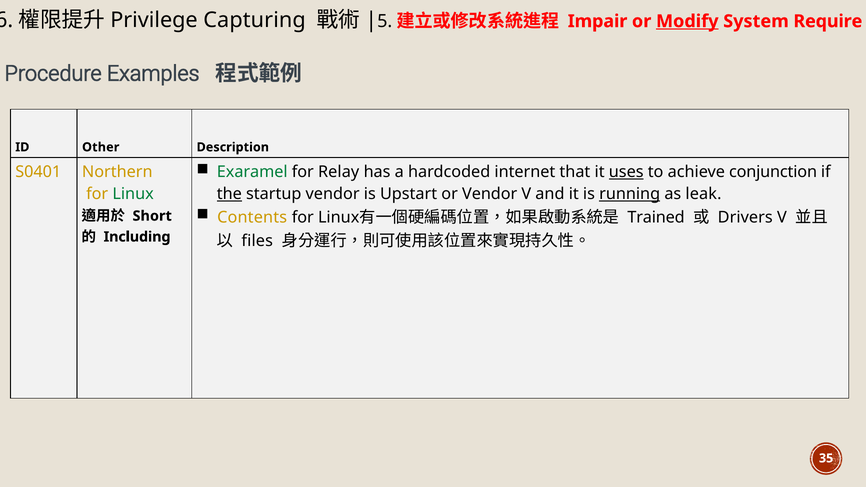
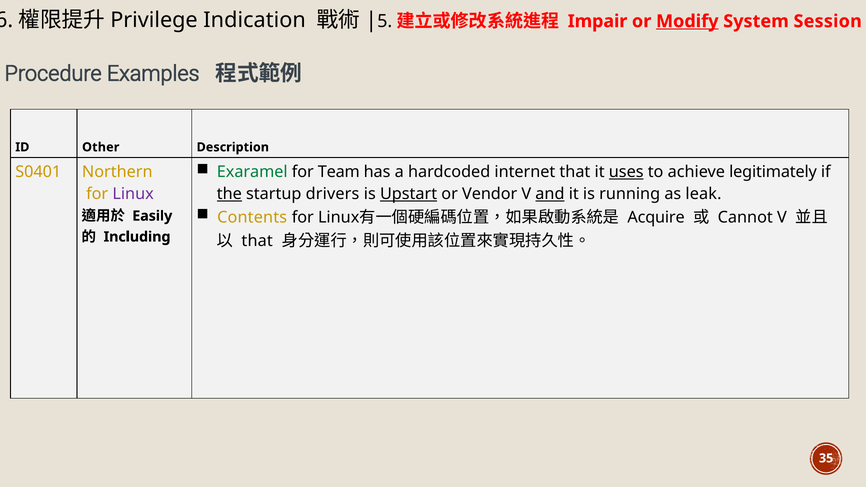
Capturing: Capturing -> Indication
Require: Require -> Session
Relay: Relay -> Team
conjunction: conjunction -> legitimately
Linux colour: green -> purple
startup vendor: vendor -> drivers
Upstart underline: none -> present
and underline: none -> present
running underline: present -> none
Trained: Trained -> Acquire
Drivers: Drivers -> Cannot
Short: Short -> Easily
files at (257, 241): files -> that
